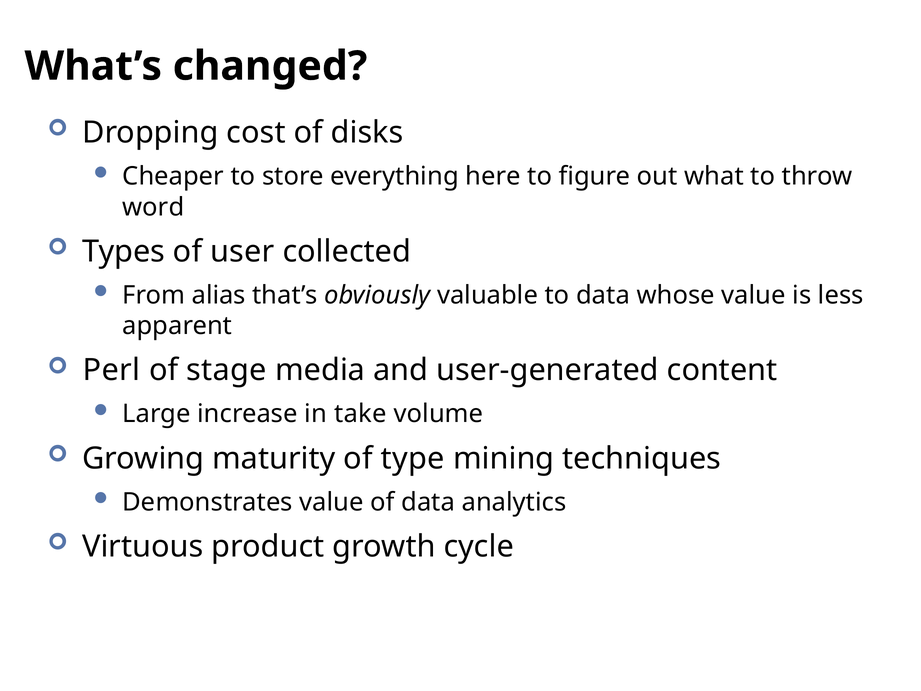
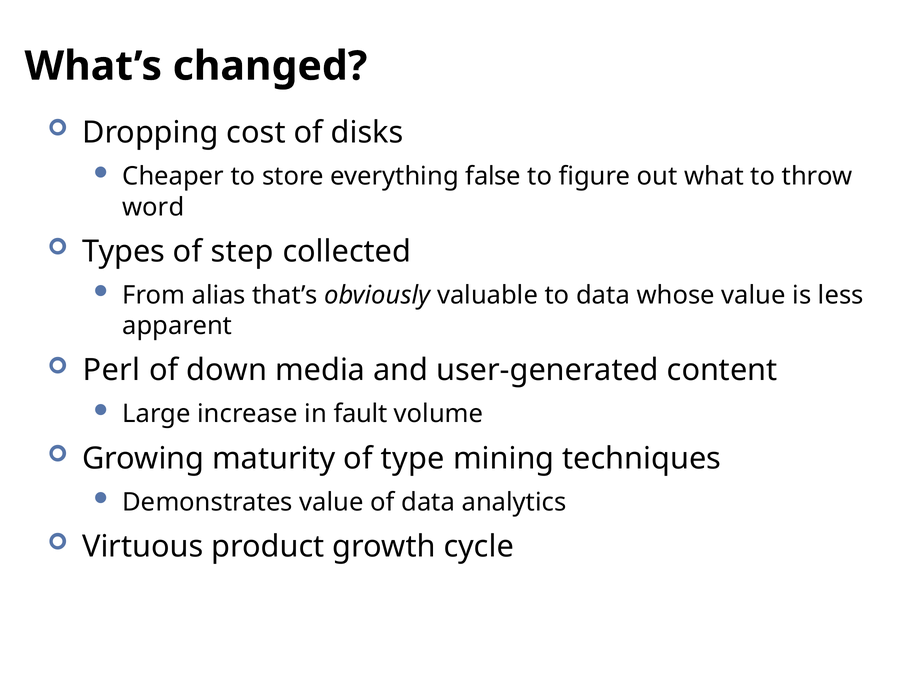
here: here -> false
user: user -> step
stage: stage -> down
take: take -> fault
